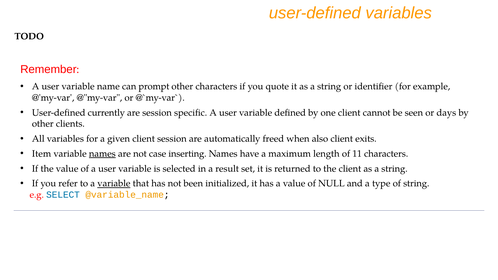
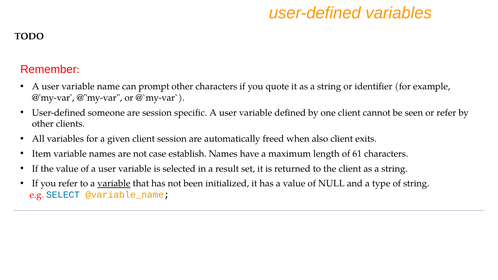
currently: currently -> someone
or days: days -> refer
names at (102, 154) underline: present -> none
inserting: inserting -> establish
11: 11 -> 61
